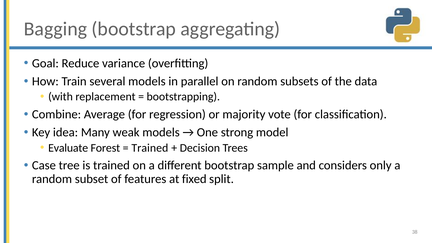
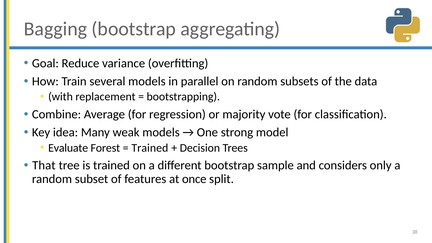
Case: Case -> That
fixed: fixed -> once
